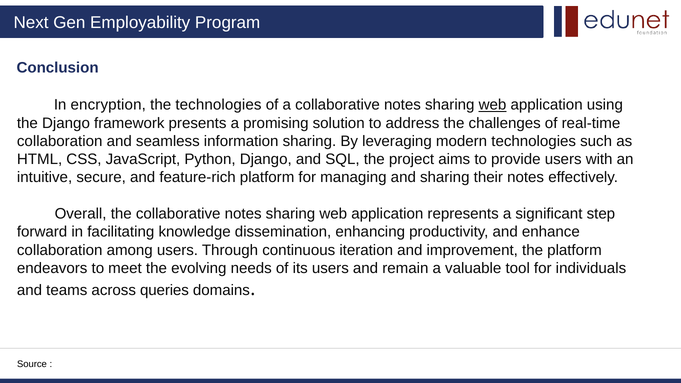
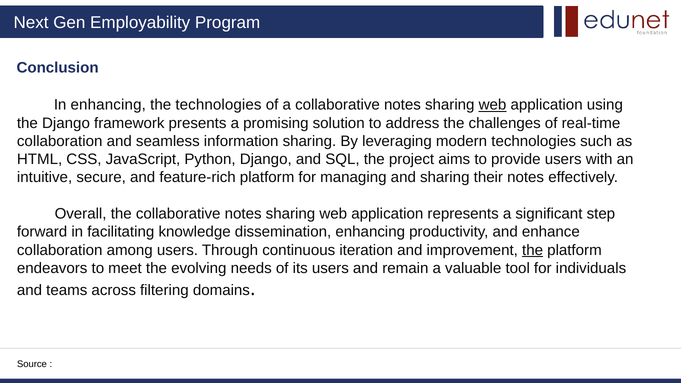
In encryption: encryption -> enhancing
the at (533, 250) underline: none -> present
queries: queries -> filtering
